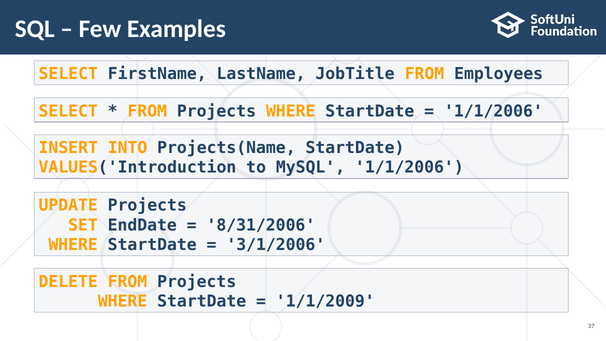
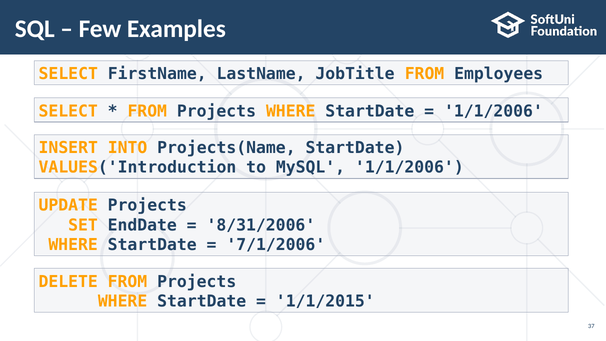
3/1/2006: 3/1/2006 -> 7/1/2006
1/1/2009: 1/1/2009 -> 1/1/2015
